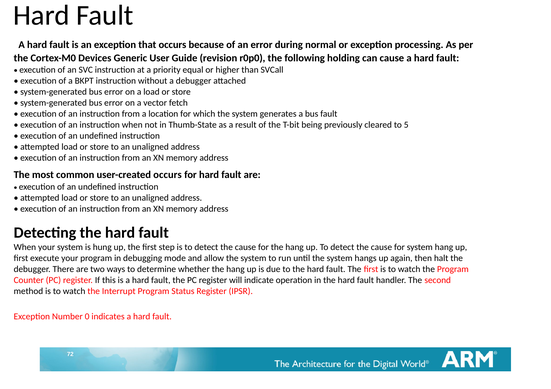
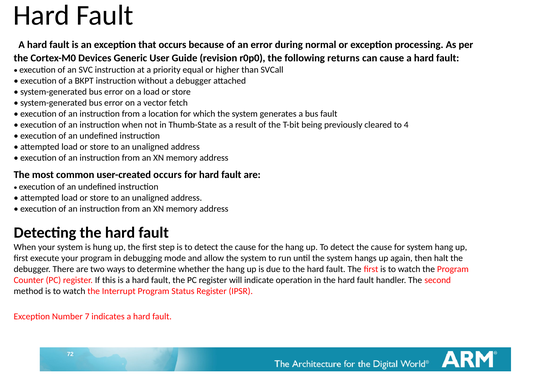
holding: holding -> returns
5: 5 -> 4
0: 0 -> 7
